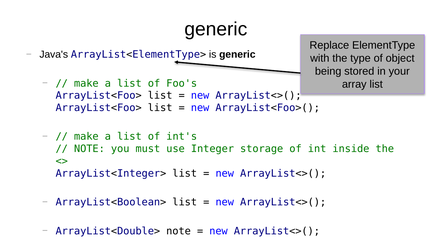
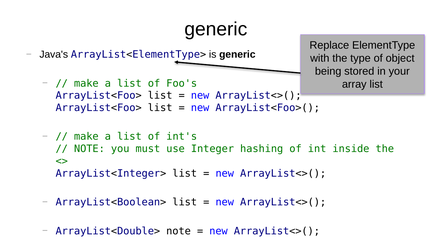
storage: storage -> hashing
